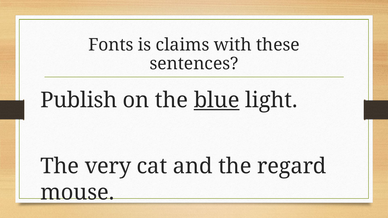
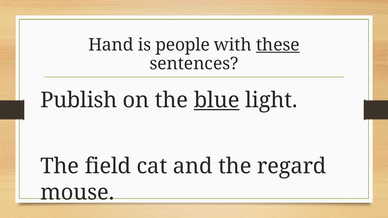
Fonts: Fonts -> Hand
claims: claims -> people
these underline: none -> present
very: very -> field
